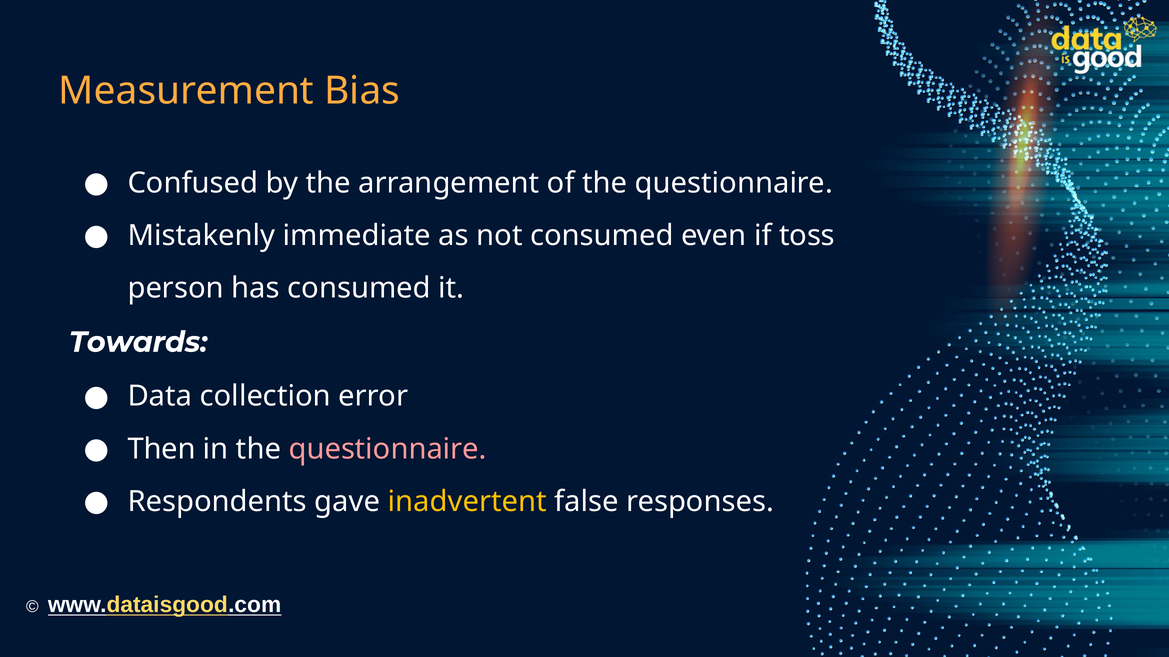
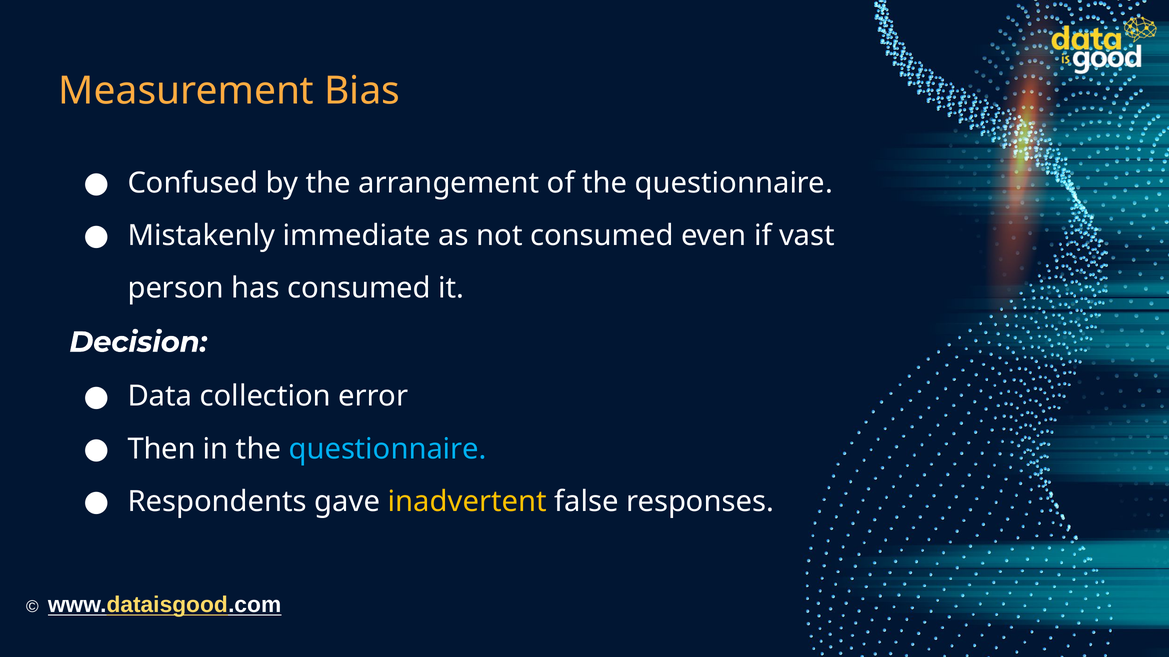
toss: toss -> vast
Towards: Towards -> Decision
questionnaire at (388, 449) colour: pink -> light blue
